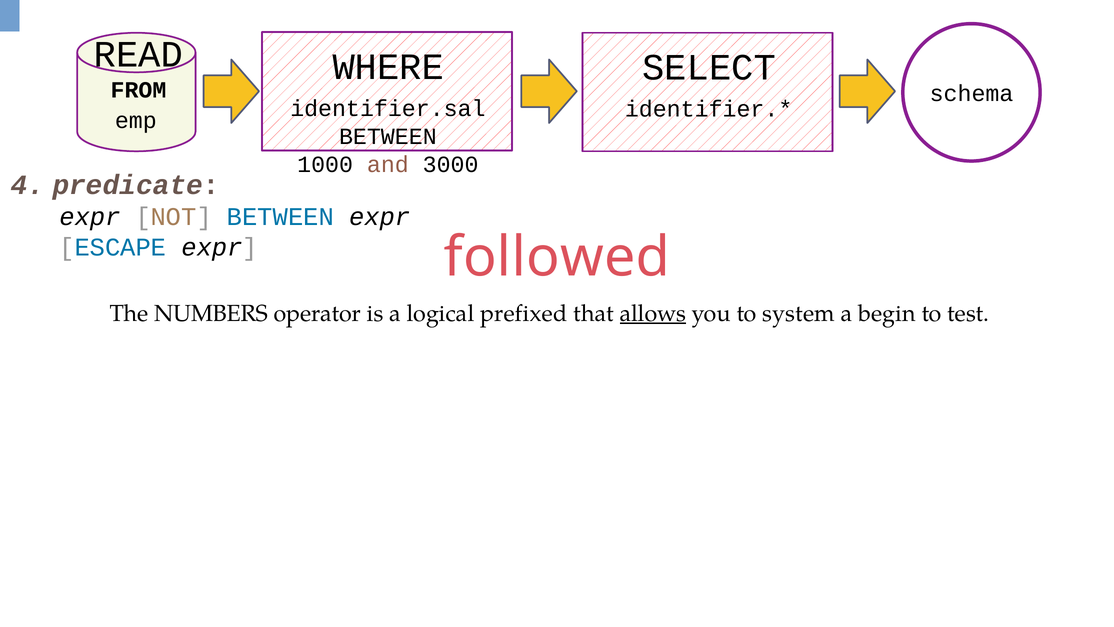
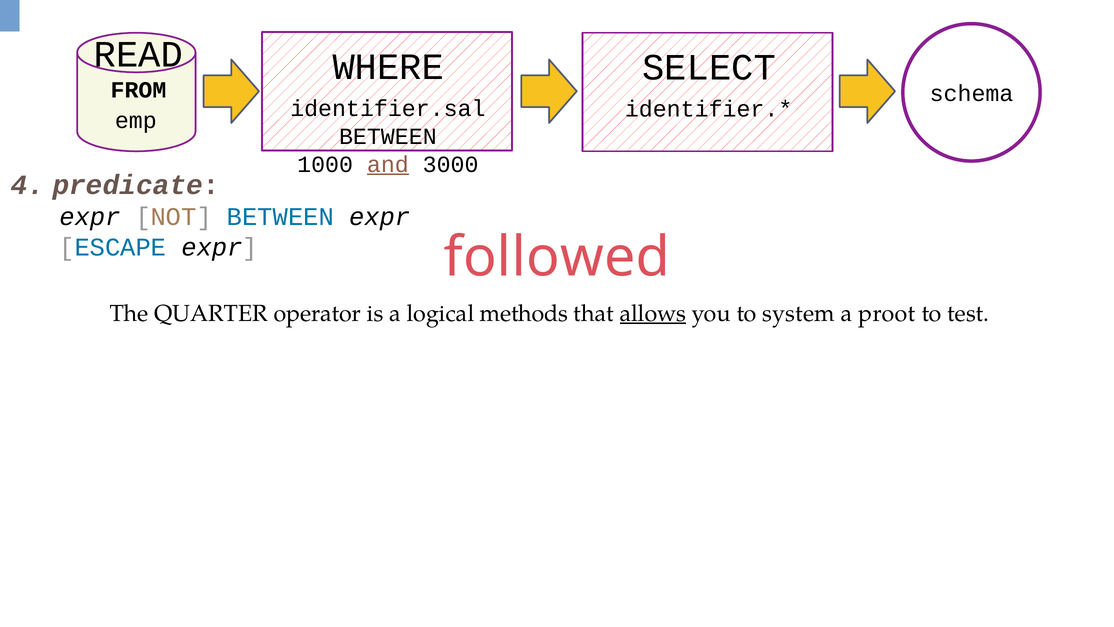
and underline: none -> present
NUMBERS: NUMBERS -> QUARTER
prefixed: prefixed -> methods
begin: begin -> proot
